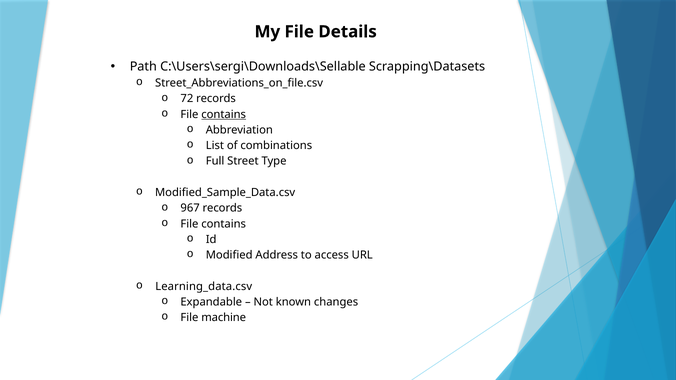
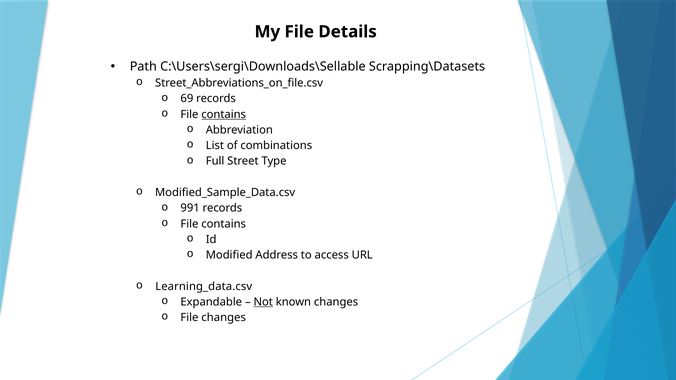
72: 72 -> 69
967: 967 -> 991
Not underline: none -> present
File machine: machine -> changes
